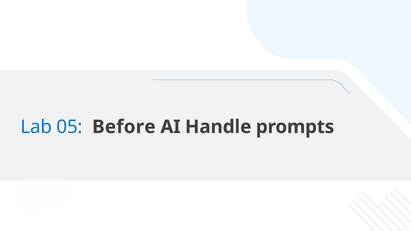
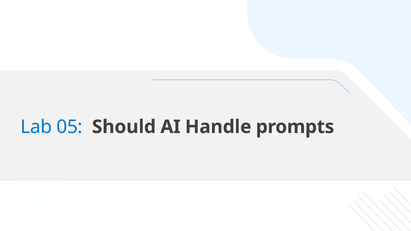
Before: Before -> Should
